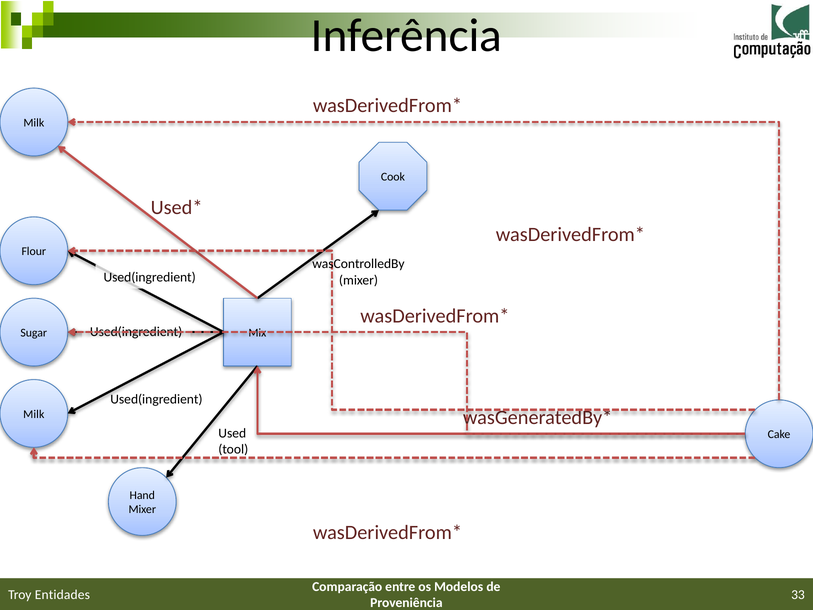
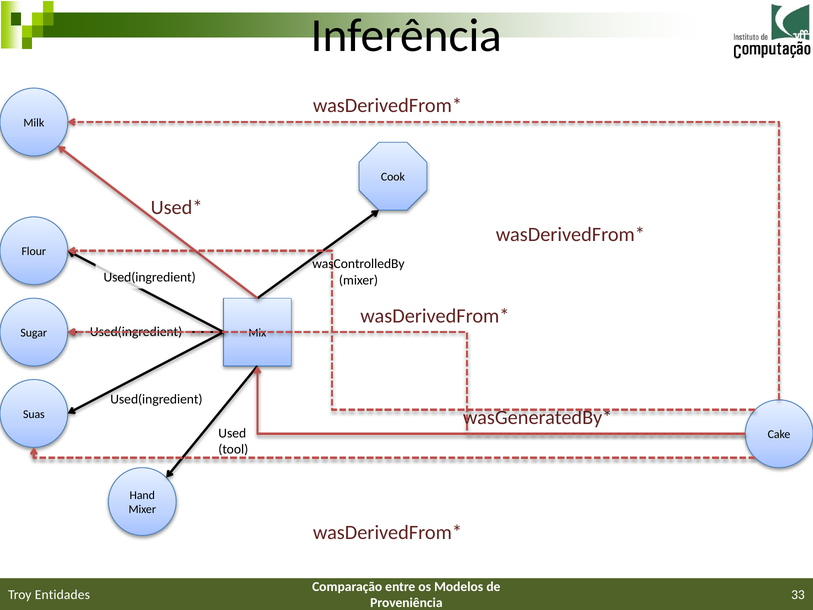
Milk at (34, 414): Milk -> Suas
